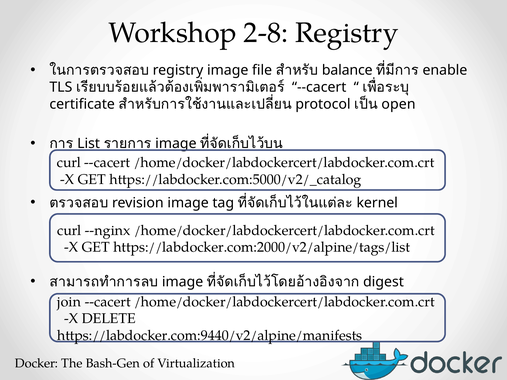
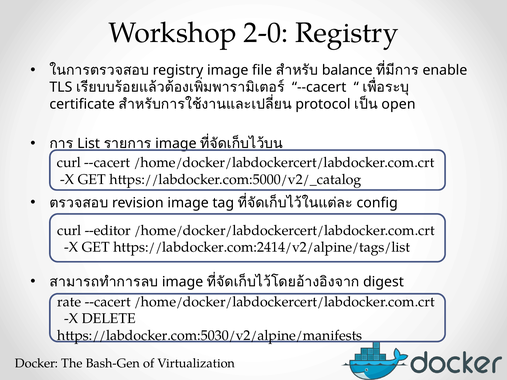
2-8: 2-8 -> 2-0
kernel: kernel -> config
--nginx: --nginx -> --editor
https://labdocker.com:2000/v2/alpine/tags/list: https://labdocker.com:2000/v2/alpine/tags/list -> https://labdocker.com:2414/v2/alpine/tags/list
join: join -> rate
https://labdocker.com:9440/v2/alpine/manifests: https://labdocker.com:9440/v2/alpine/manifests -> https://labdocker.com:5030/v2/alpine/manifests
